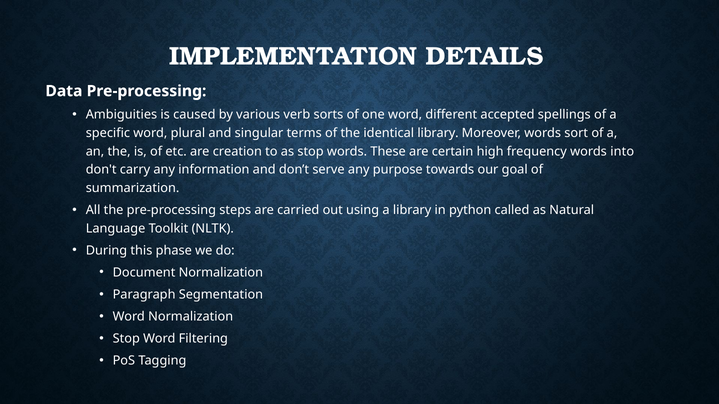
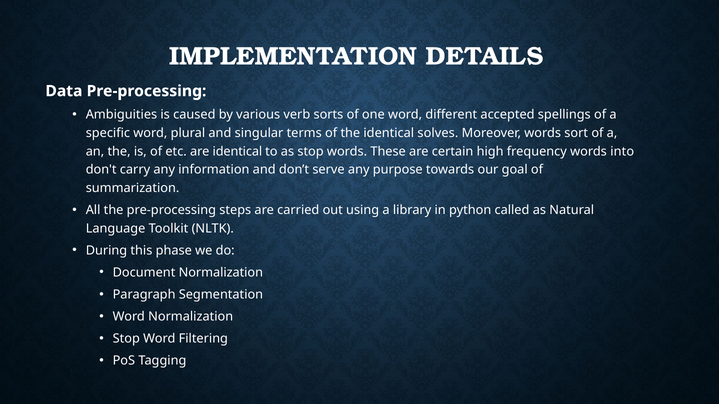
identical library: library -> solves
are creation: creation -> identical
